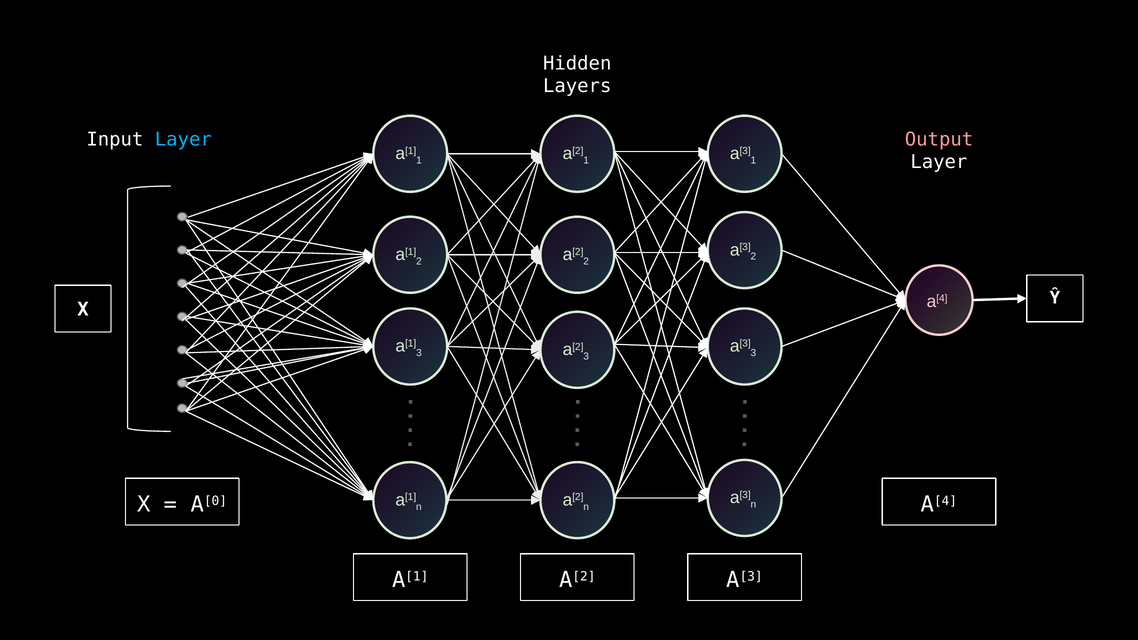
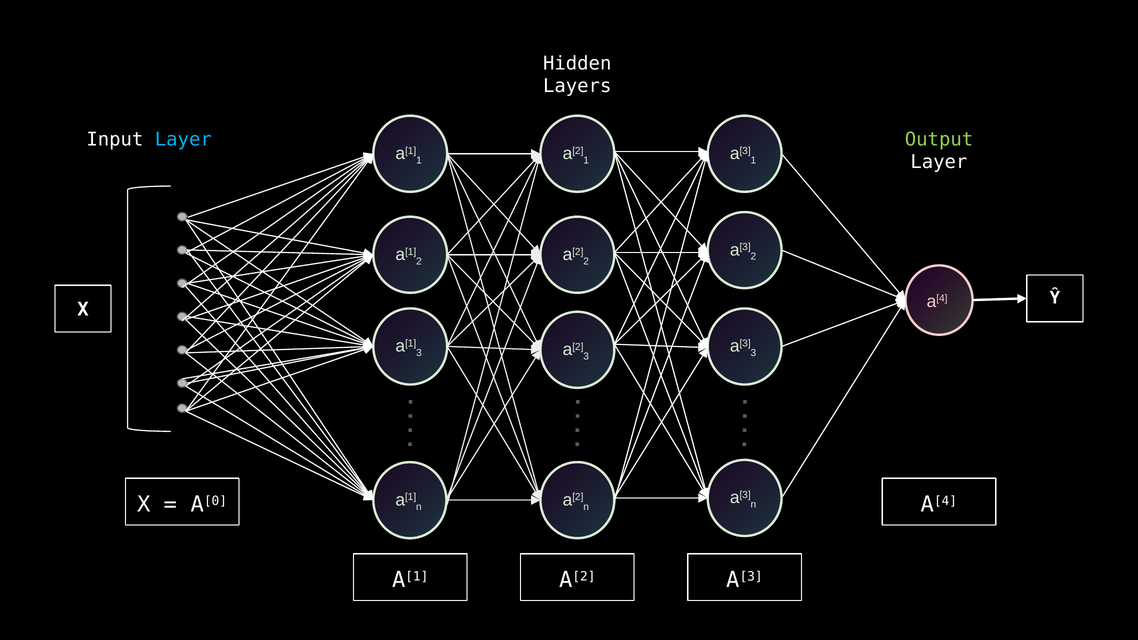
Output colour: pink -> light green
